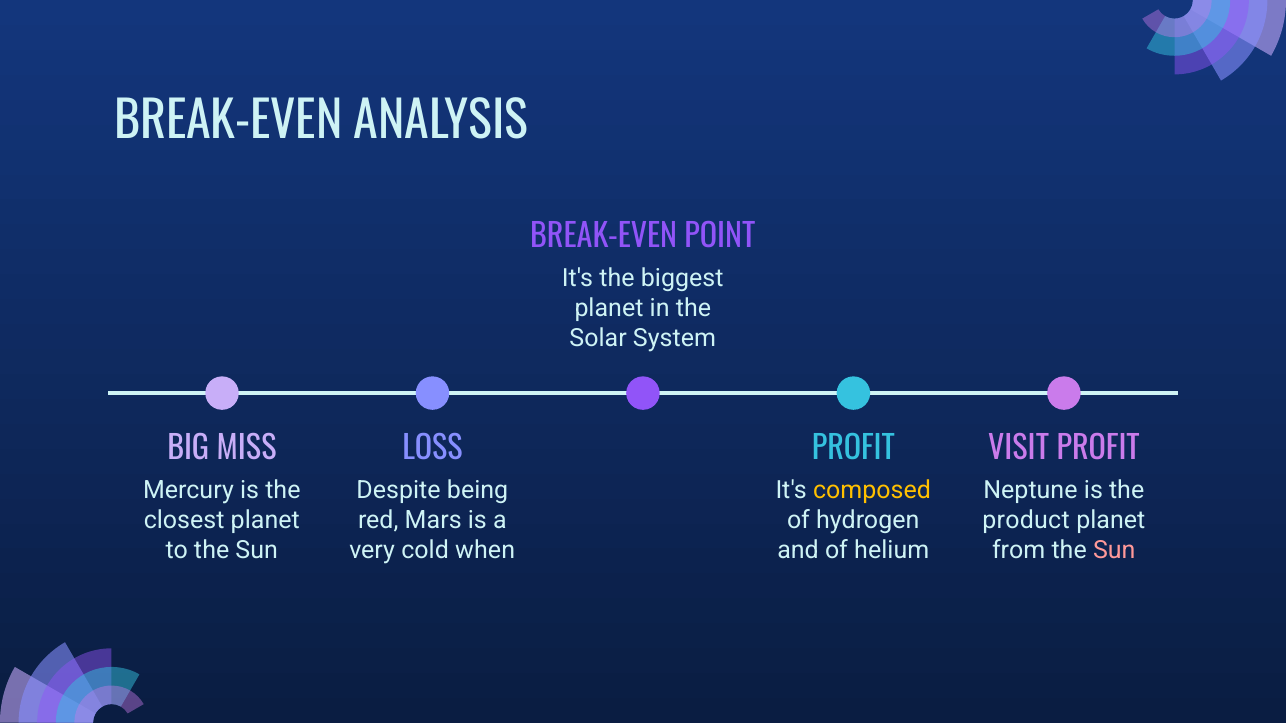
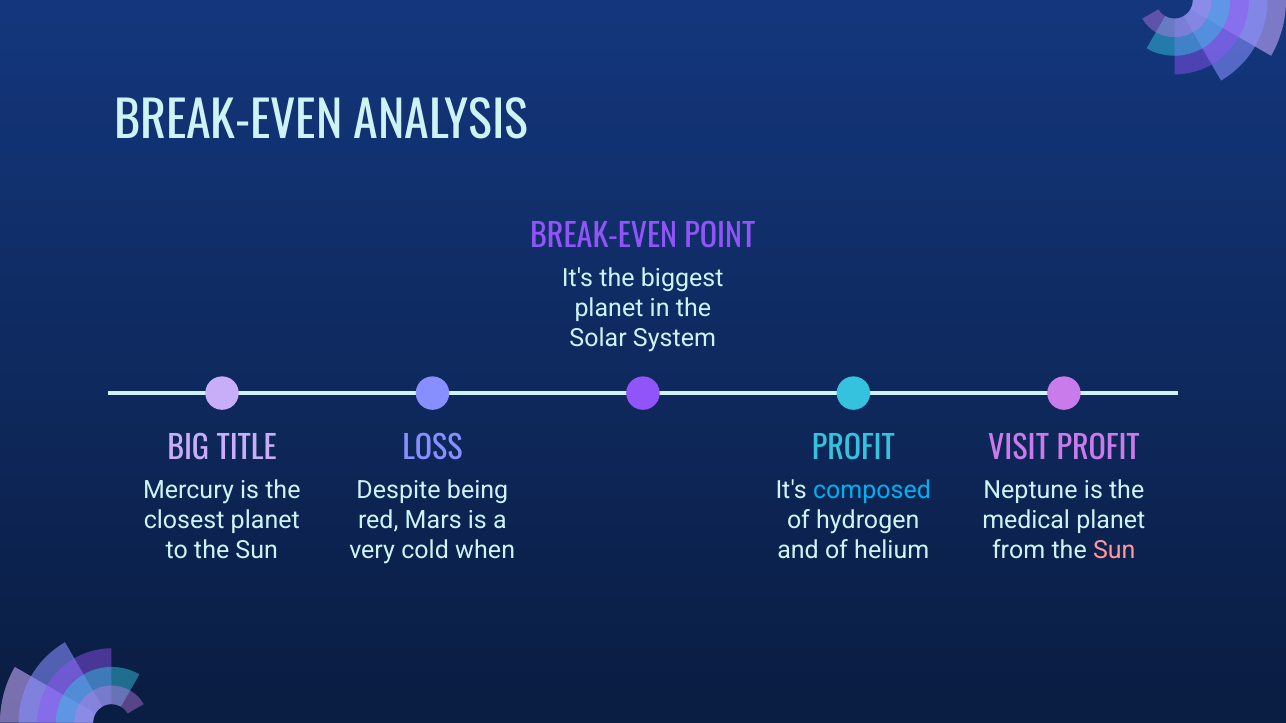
MISS: MISS -> TITLE
composed colour: yellow -> light blue
product: product -> medical
